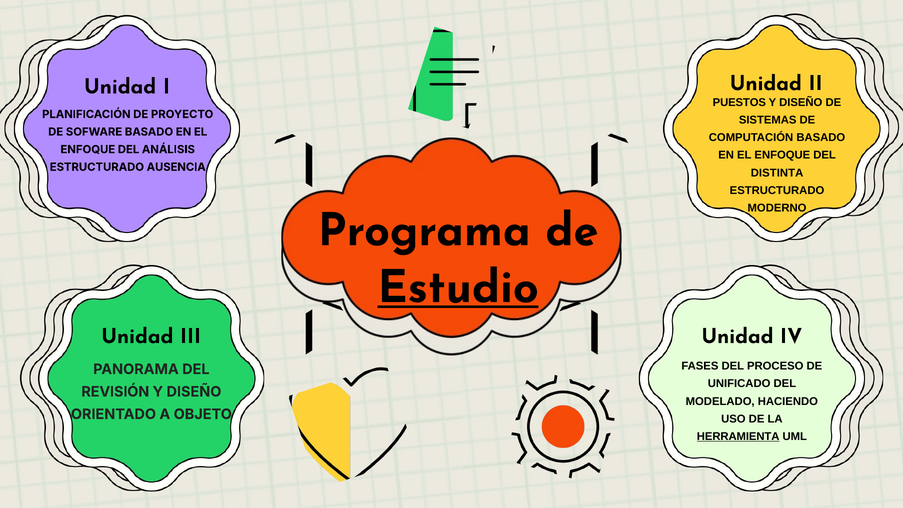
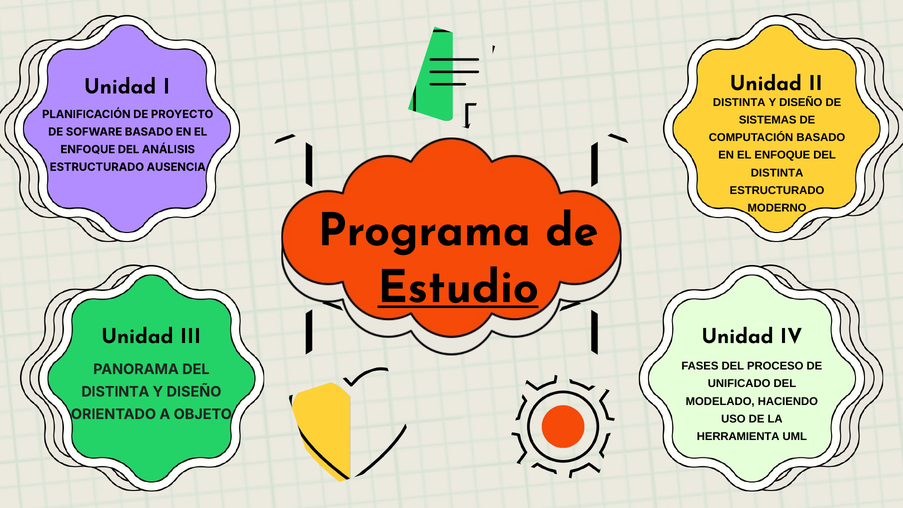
PUESTOS at (739, 102): PUESTOS -> DISTINTA
REVISIÓN at (115, 392): REVISIÓN -> DISTINTA
HERRAMIENTA underline: present -> none
